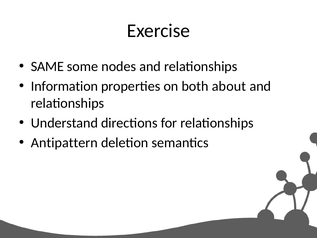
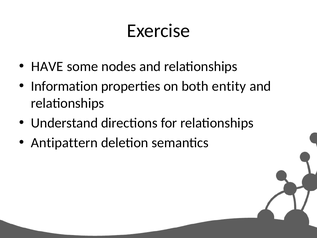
SAME: SAME -> HAVE
about: about -> entity
